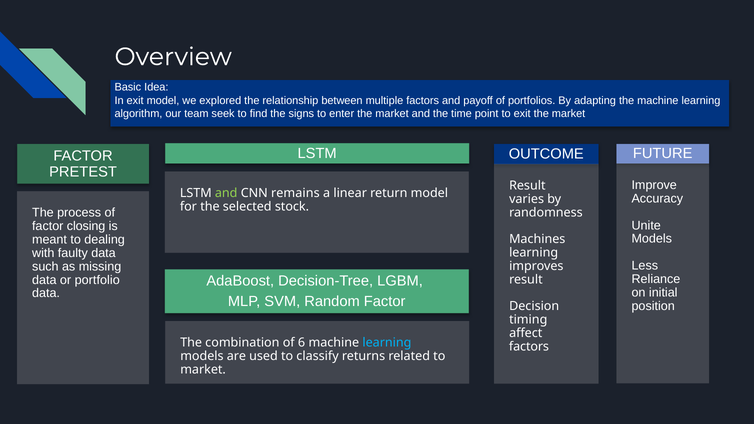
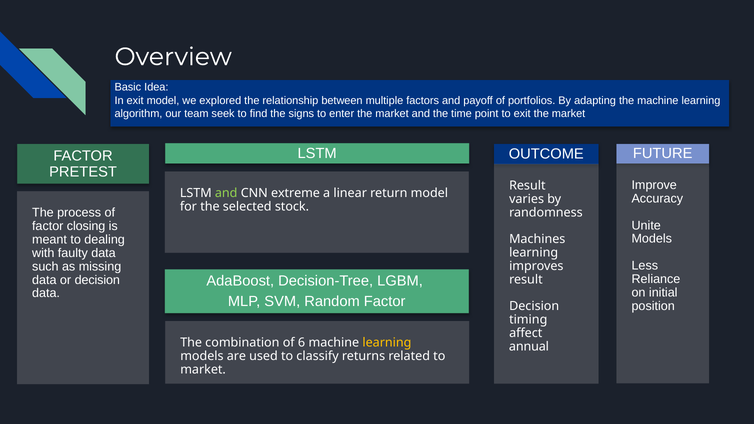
remains: remains -> extreme
or portfolio: portfolio -> decision
learning at (387, 343) colour: light blue -> yellow
factors at (529, 347): factors -> annual
